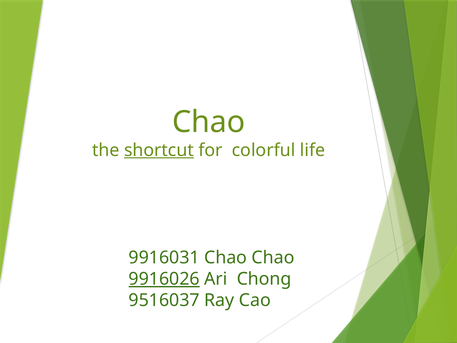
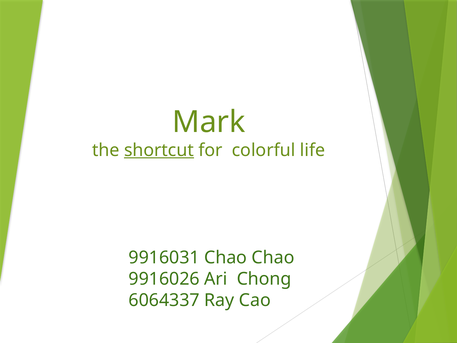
Chao at (209, 122): Chao -> Mark
9916026 underline: present -> none
9516037: 9516037 -> 6064337
